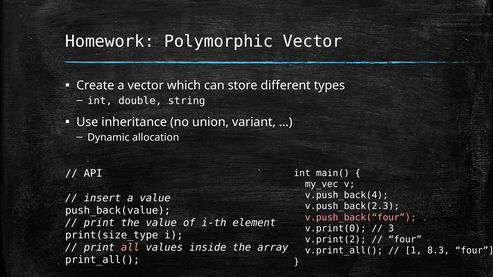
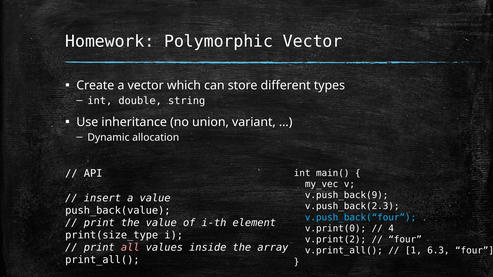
v.push_back(4: v.push_back(4 -> v.push_back(9
v.push_back(“four colour: pink -> light blue
3: 3 -> 4
8.3: 8.3 -> 6.3
